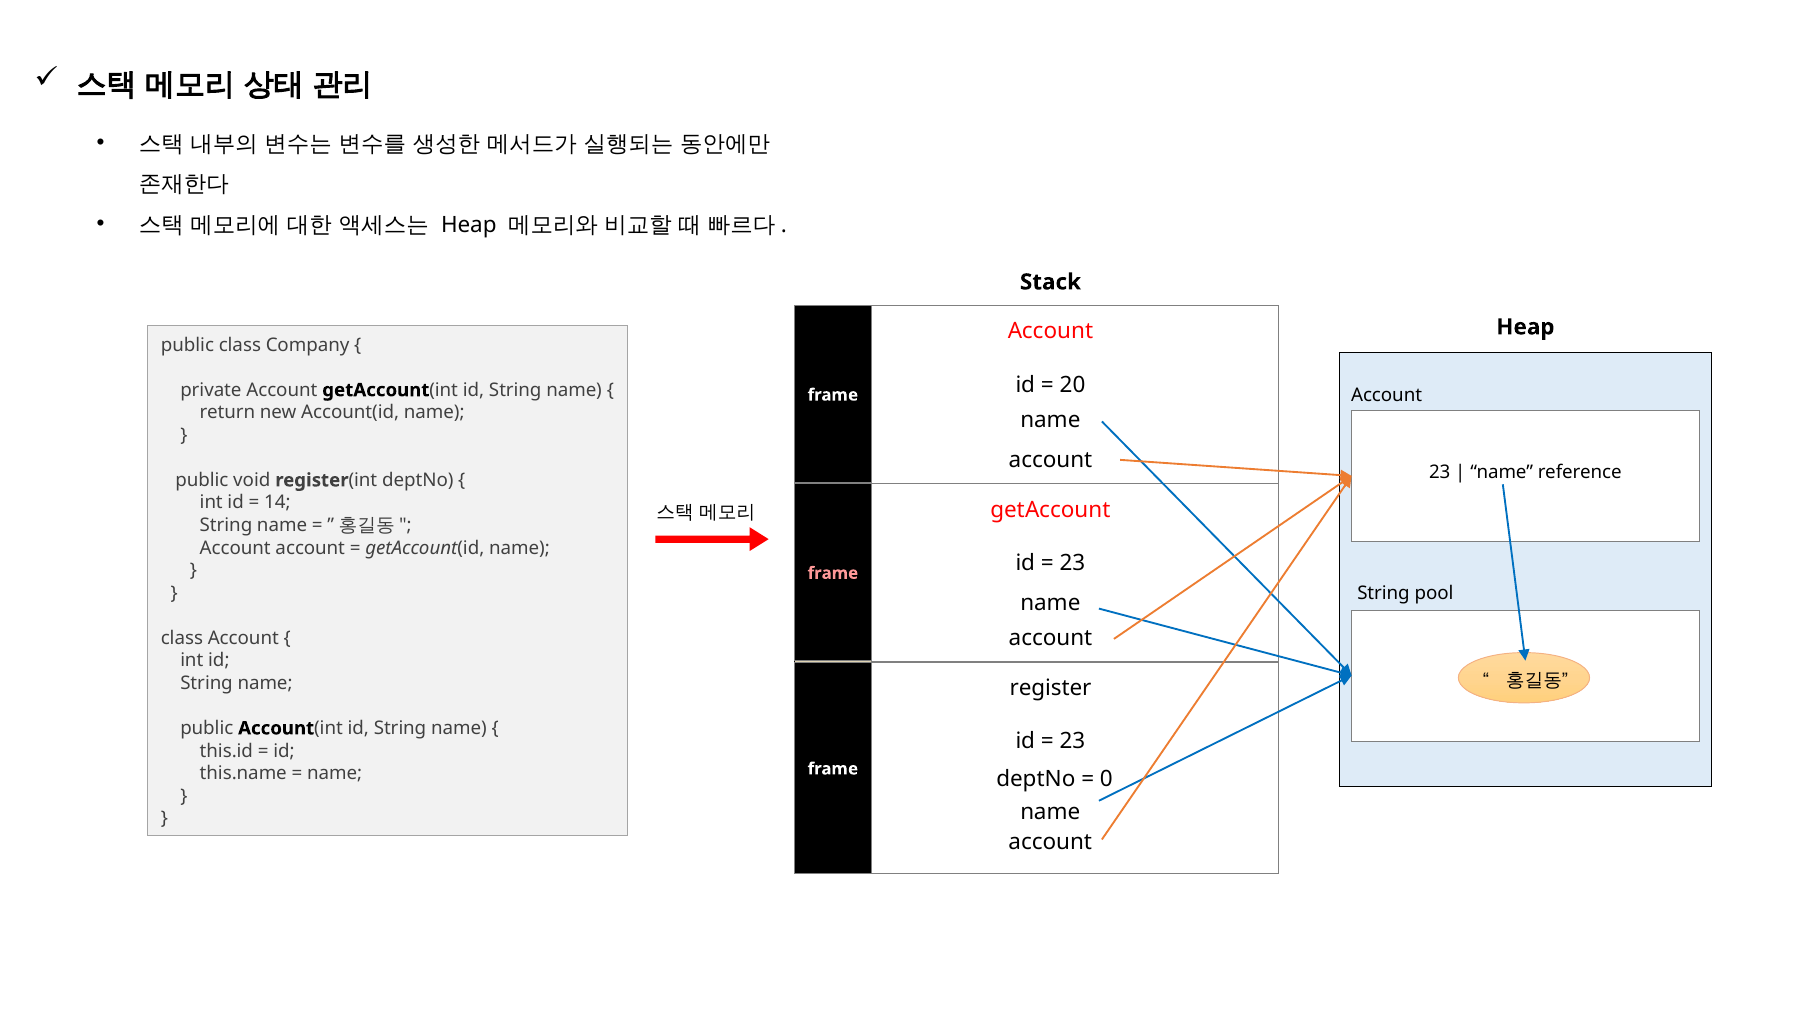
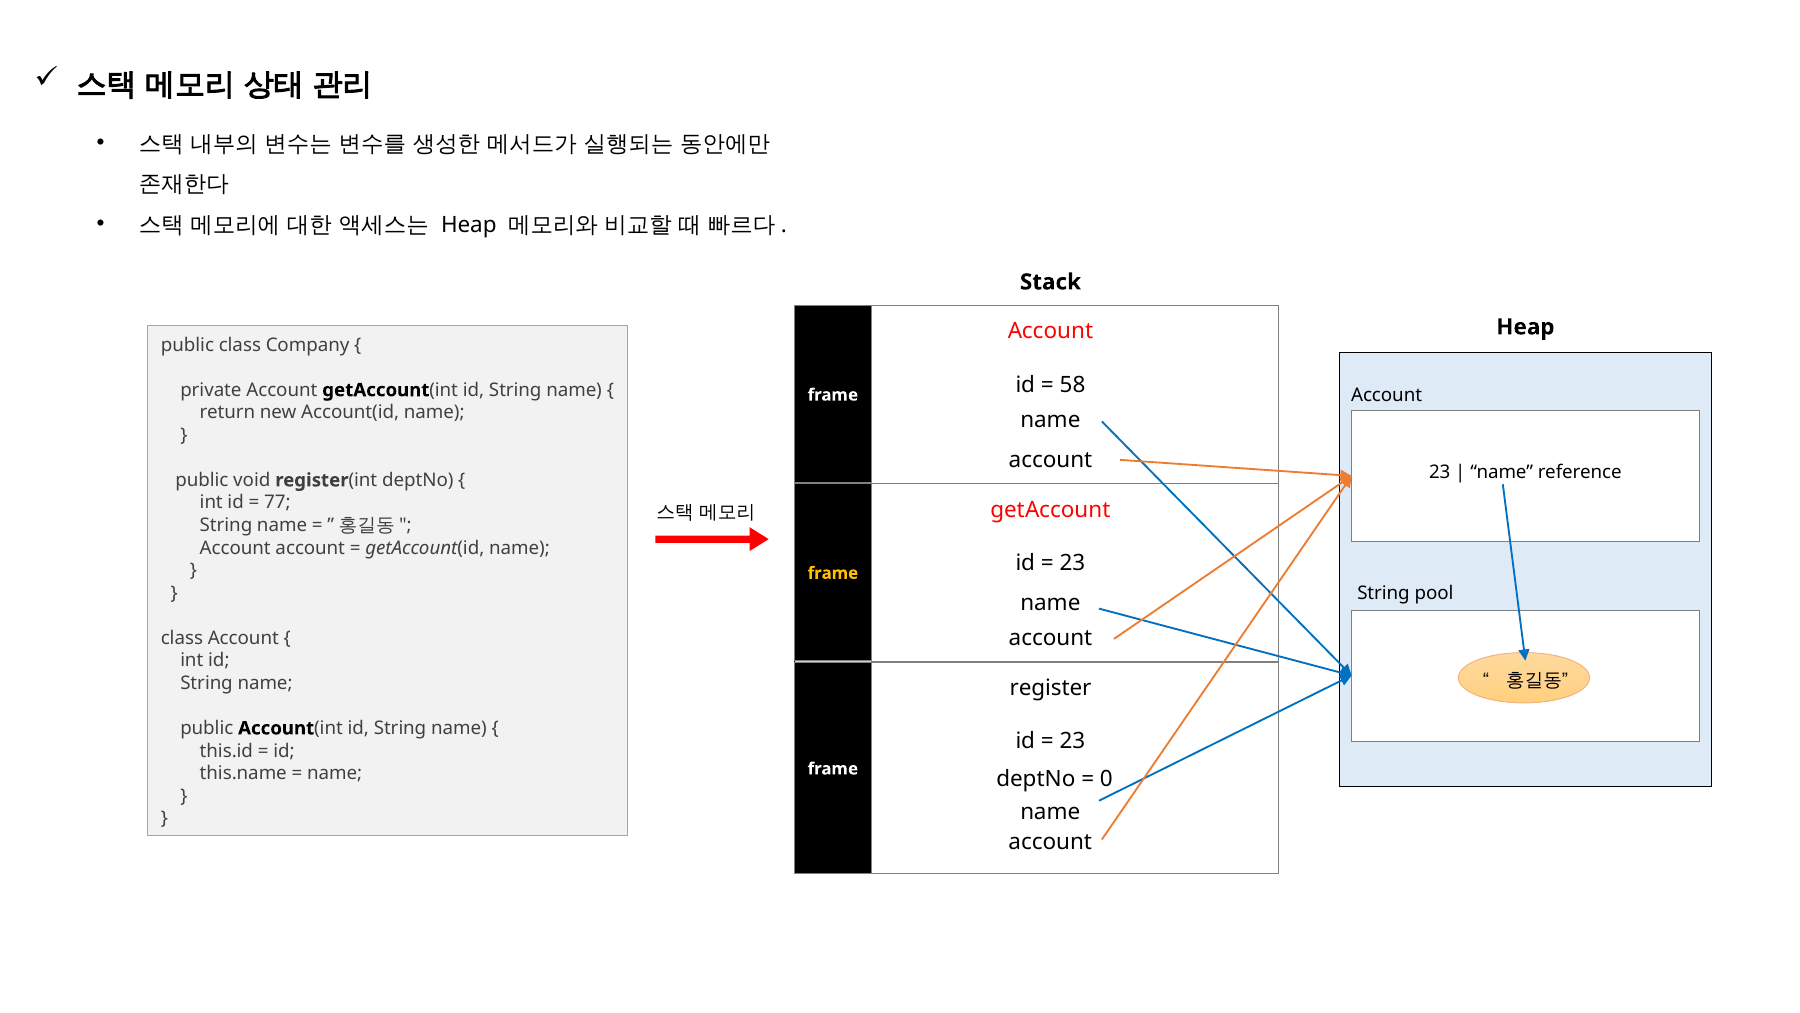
20: 20 -> 58
14: 14 -> 77
frame at (833, 573) colour: pink -> yellow
